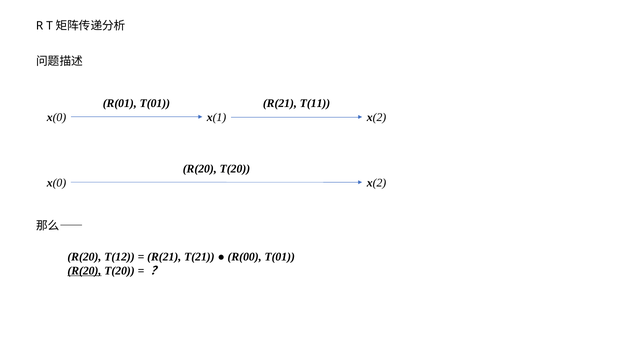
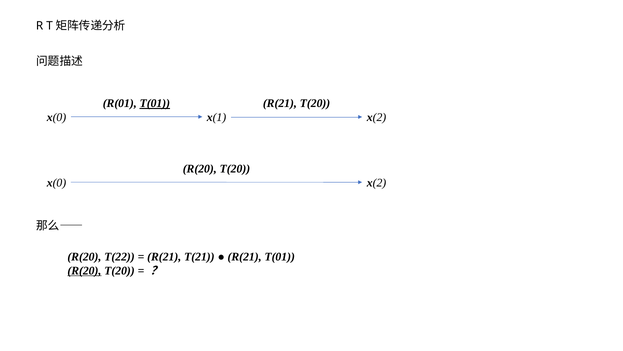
T(01 at (155, 103) underline: none -> present
R(21 T(11: T(11 -> T(20
T(12: T(12 -> T(22
R(00 at (245, 256): R(00 -> R(21
